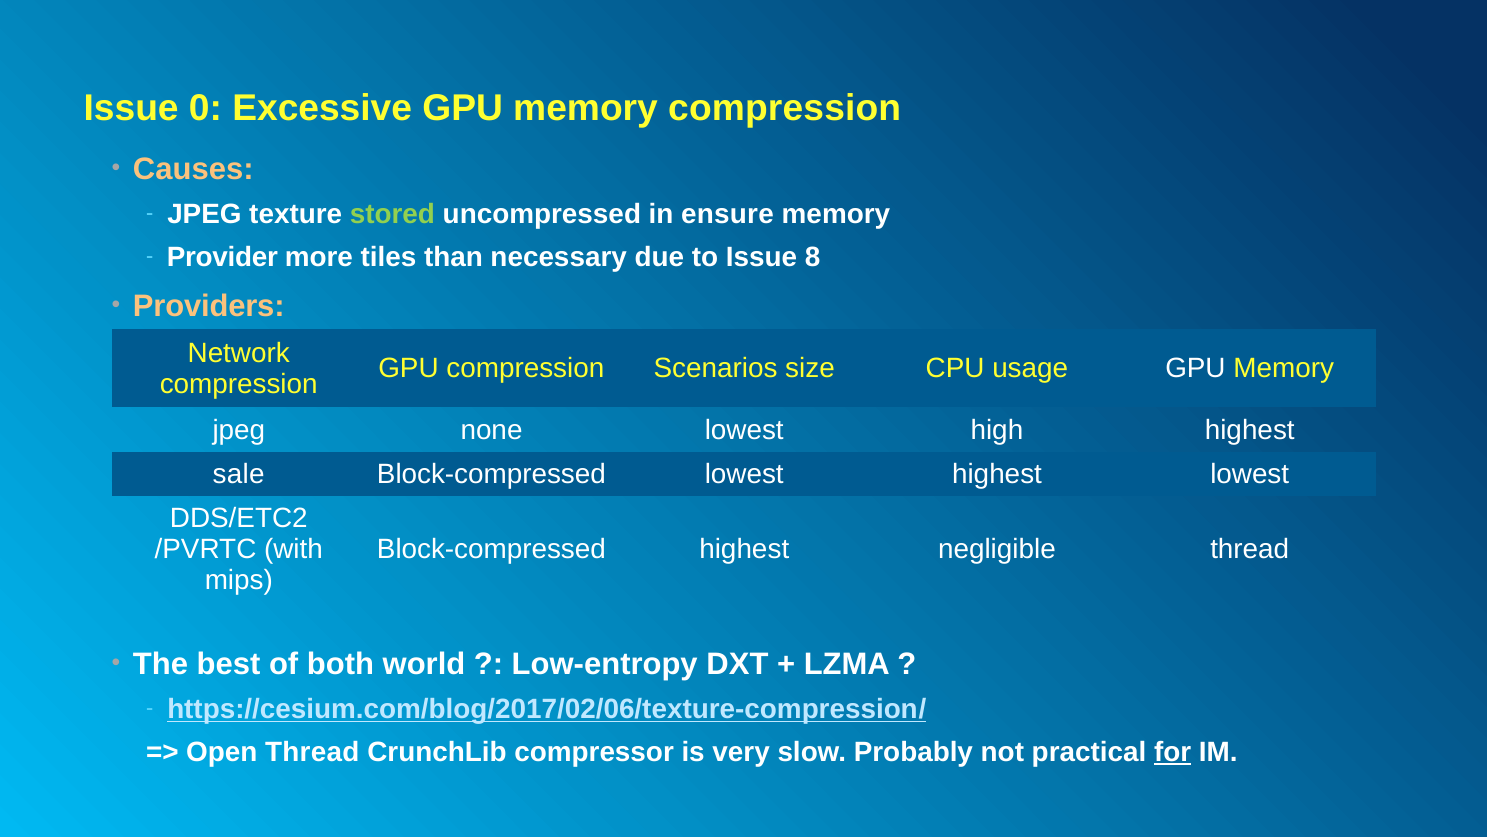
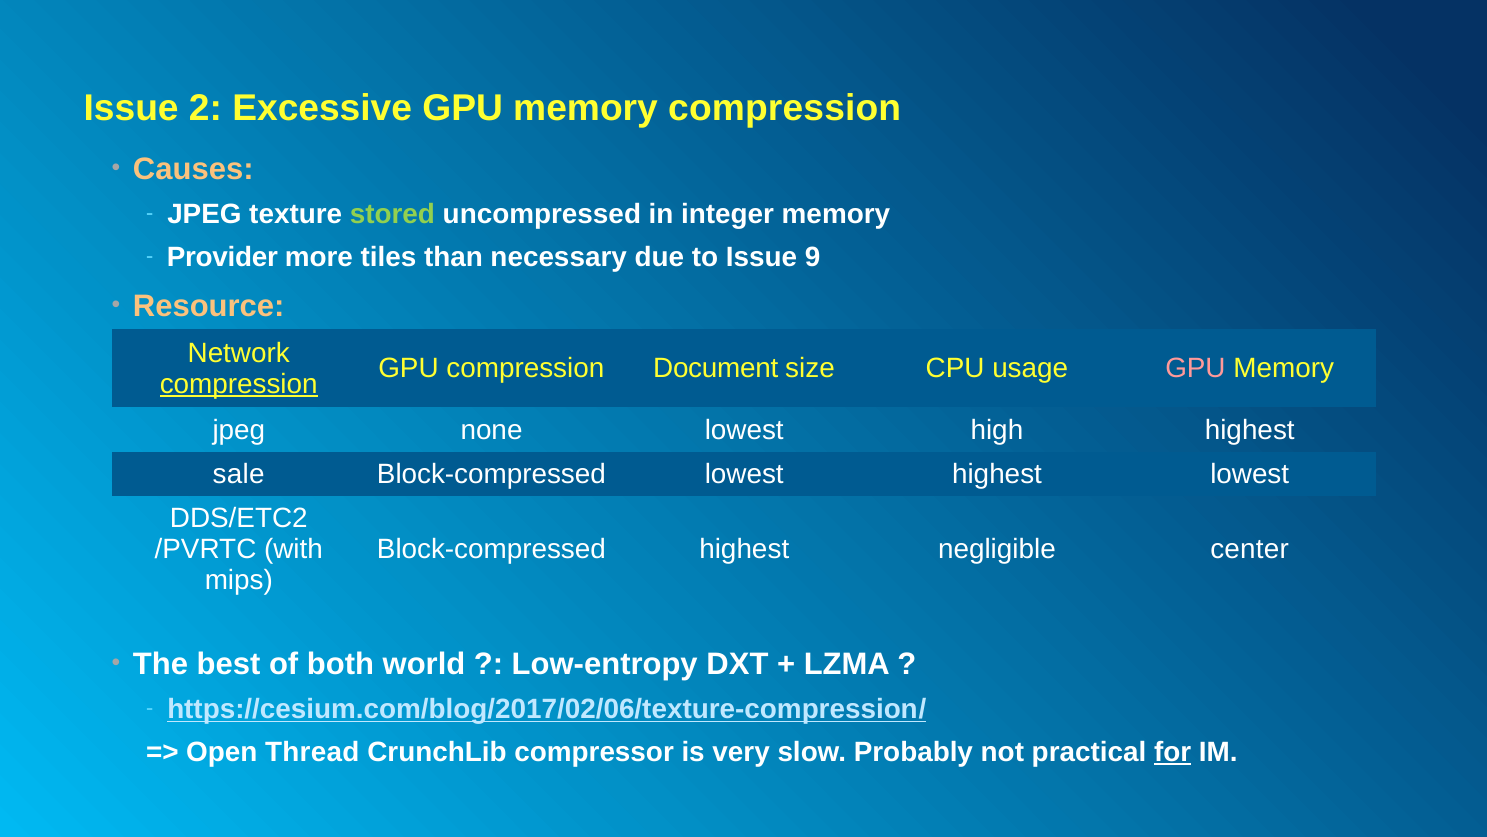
0: 0 -> 2
ensure: ensure -> integer
8: 8 -> 9
Providers: Providers -> Resource
Scenarios: Scenarios -> Document
GPU at (1195, 368) colour: white -> pink
compression at (239, 384) underline: none -> present
negligible thread: thread -> center
